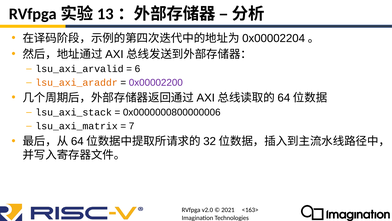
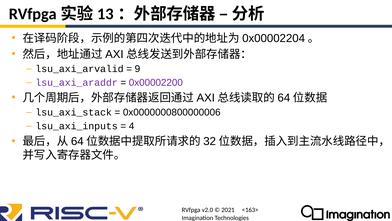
6: 6 -> 9
lsu_axi_araddr colour: orange -> purple
lsu_axi_matrix: lsu_axi_matrix -> lsu_axi_inputs
7: 7 -> 4
